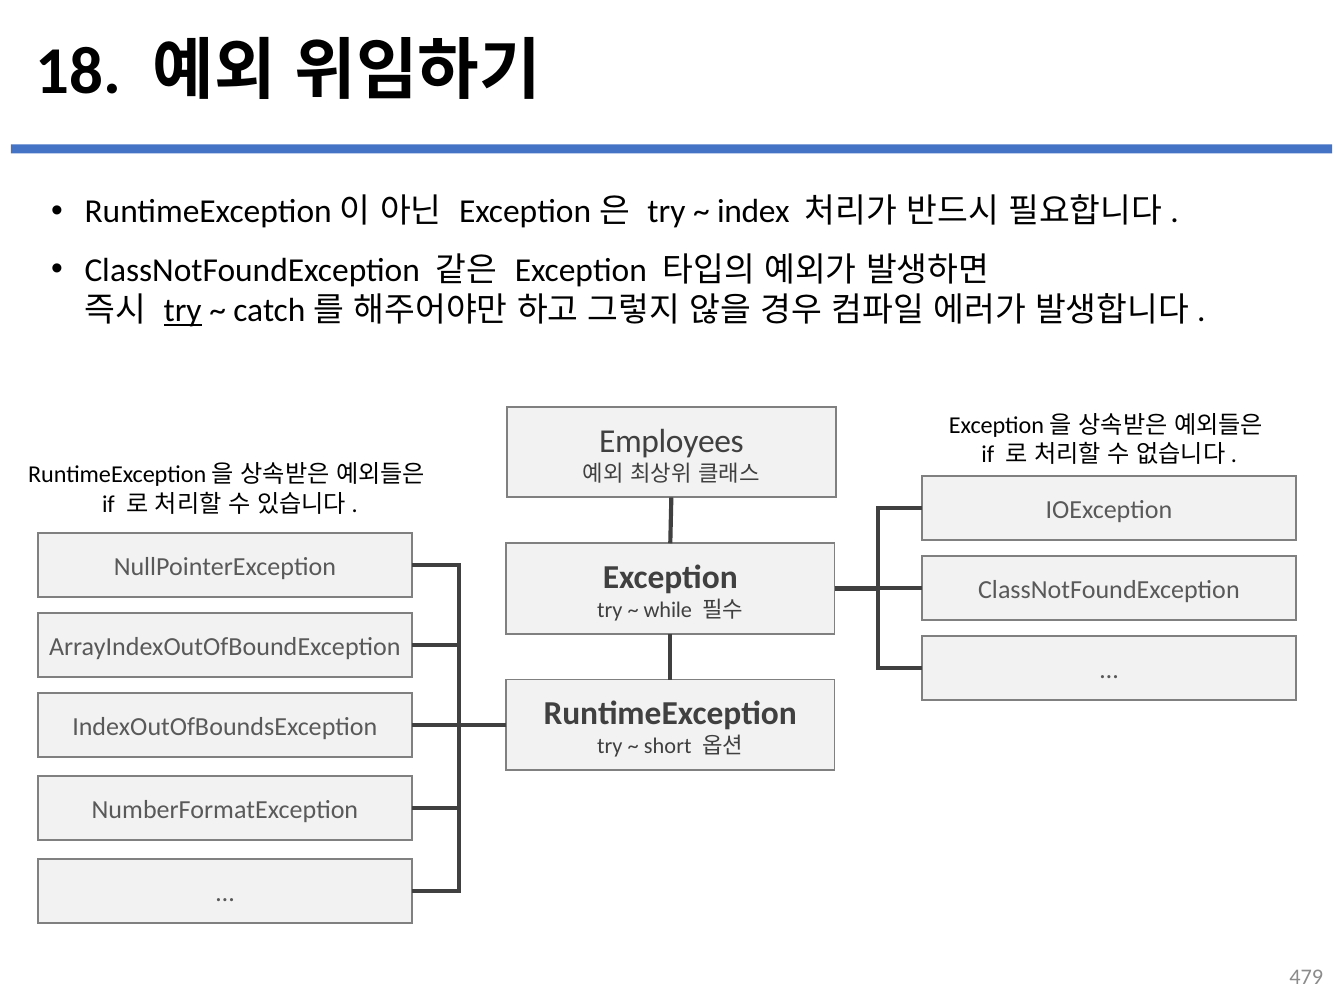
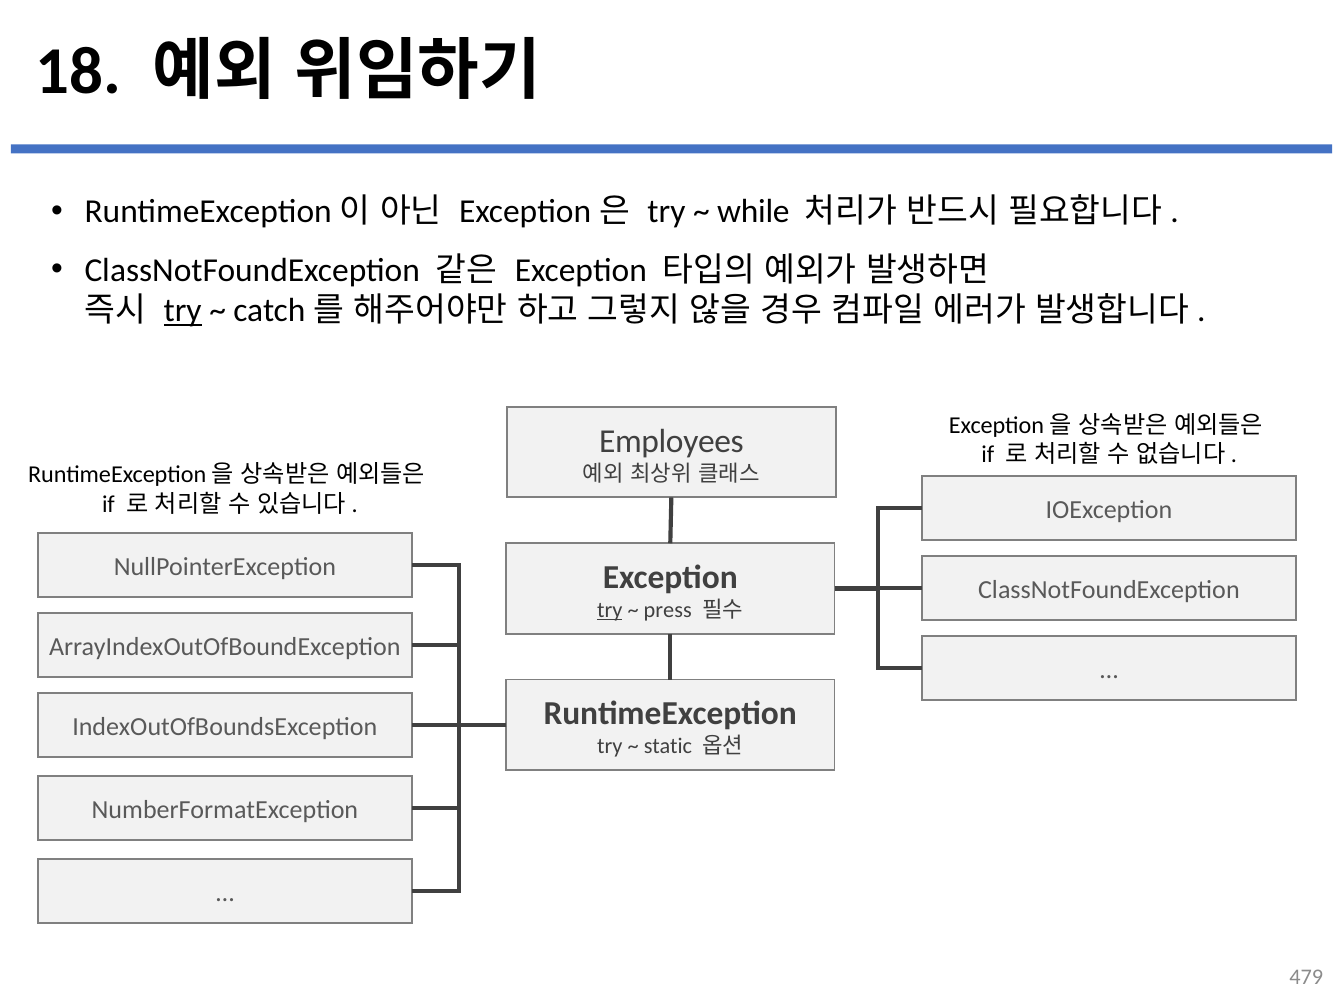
index: index -> while
try at (610, 610) underline: none -> present
while: while -> press
short: short -> static
